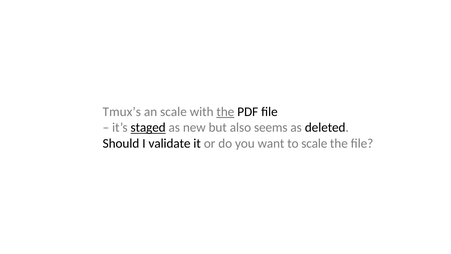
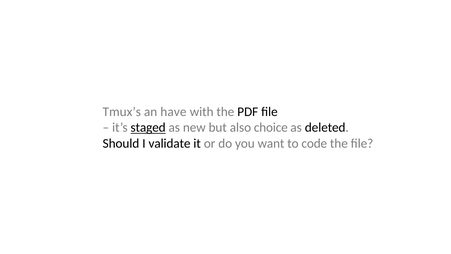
an scale: scale -> have
the at (225, 112) underline: present -> none
seems: seems -> choice
to scale: scale -> code
